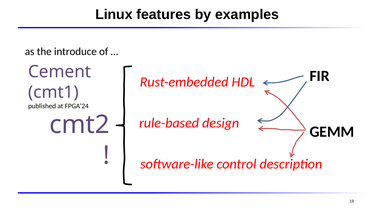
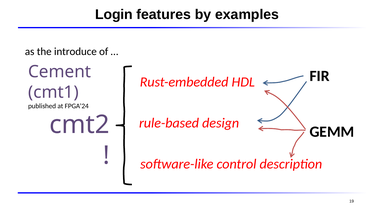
Linux: Linux -> Login
